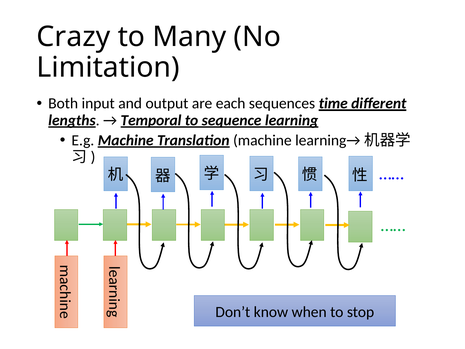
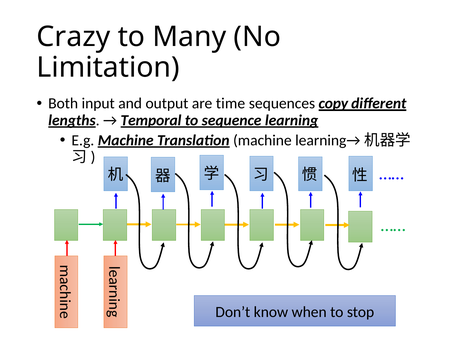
each: each -> time
time: time -> copy
